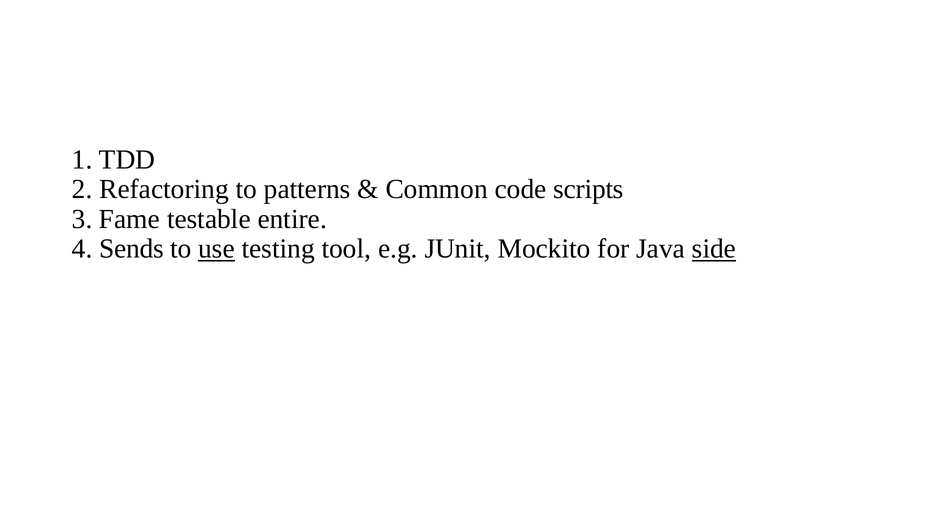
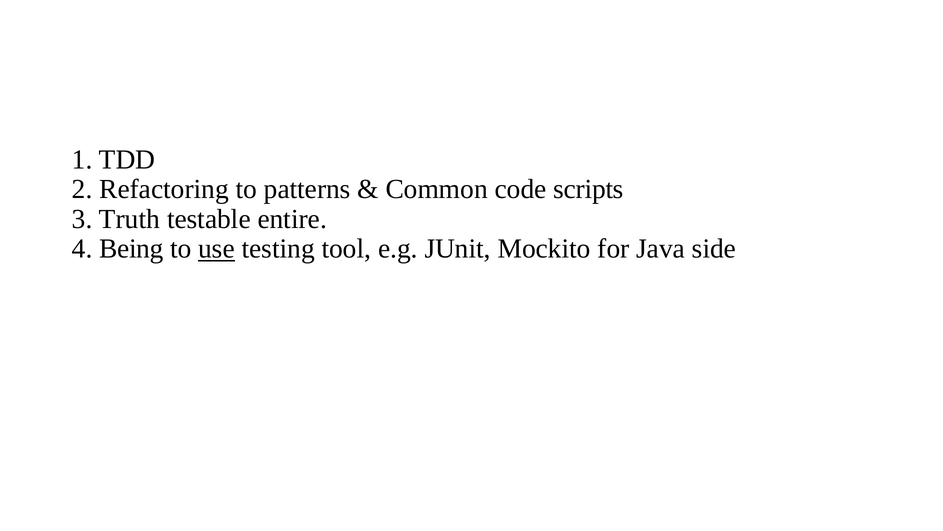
Fame: Fame -> Truth
Sends: Sends -> Being
side underline: present -> none
